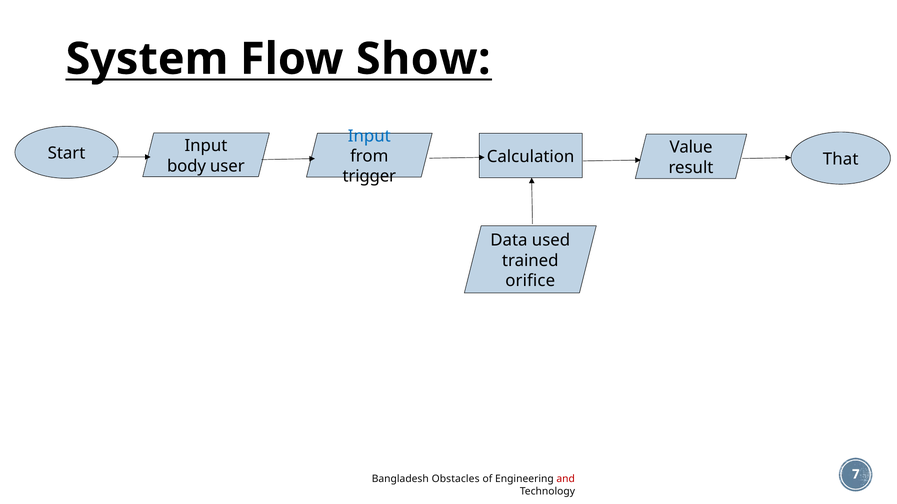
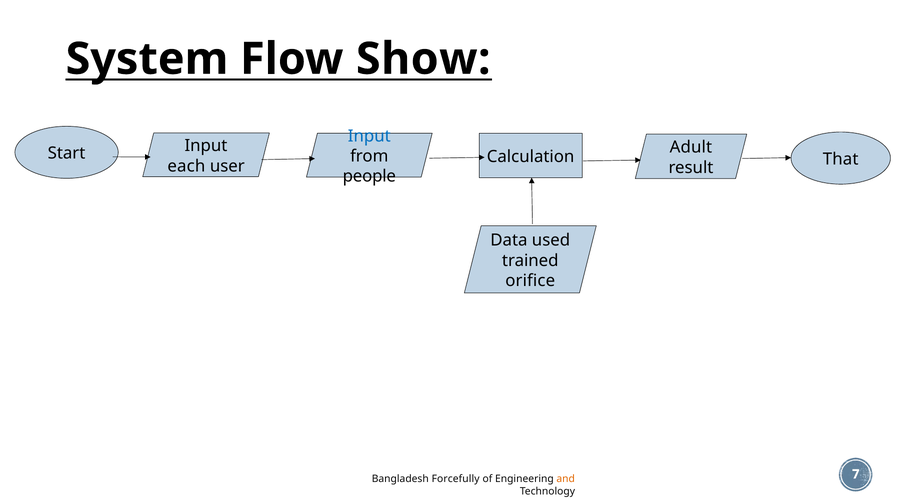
Value: Value -> Adult
body: body -> each
trigger: trigger -> people
Obstacles: Obstacles -> Forcefully
and colour: red -> orange
